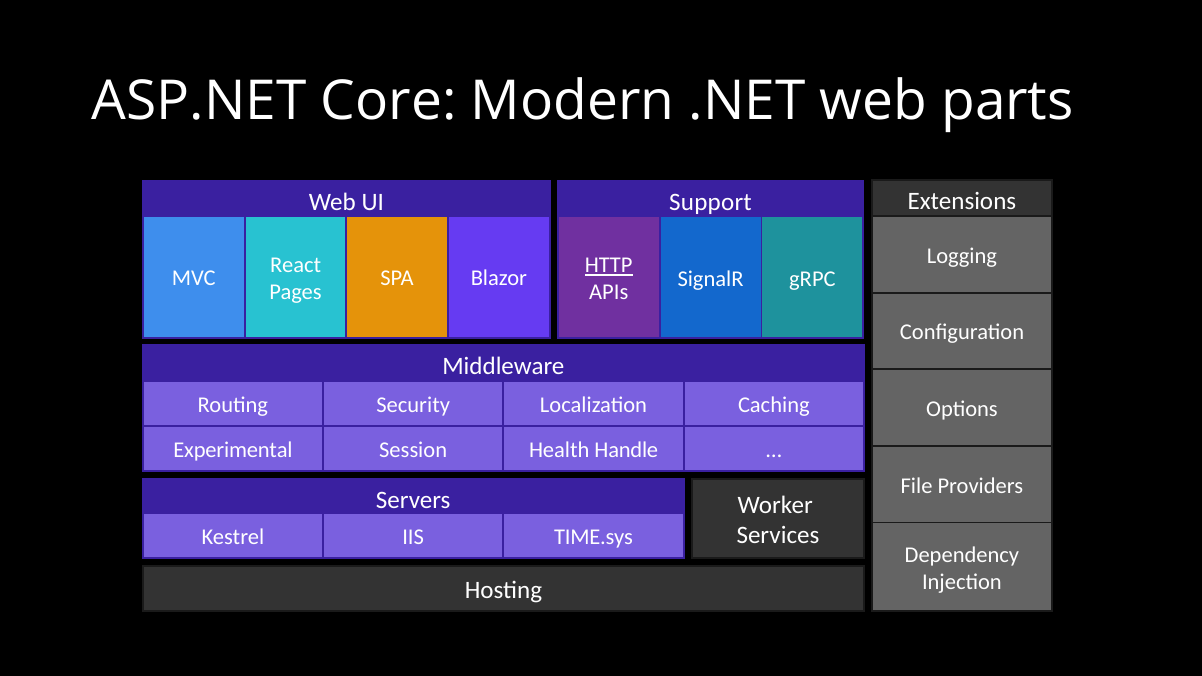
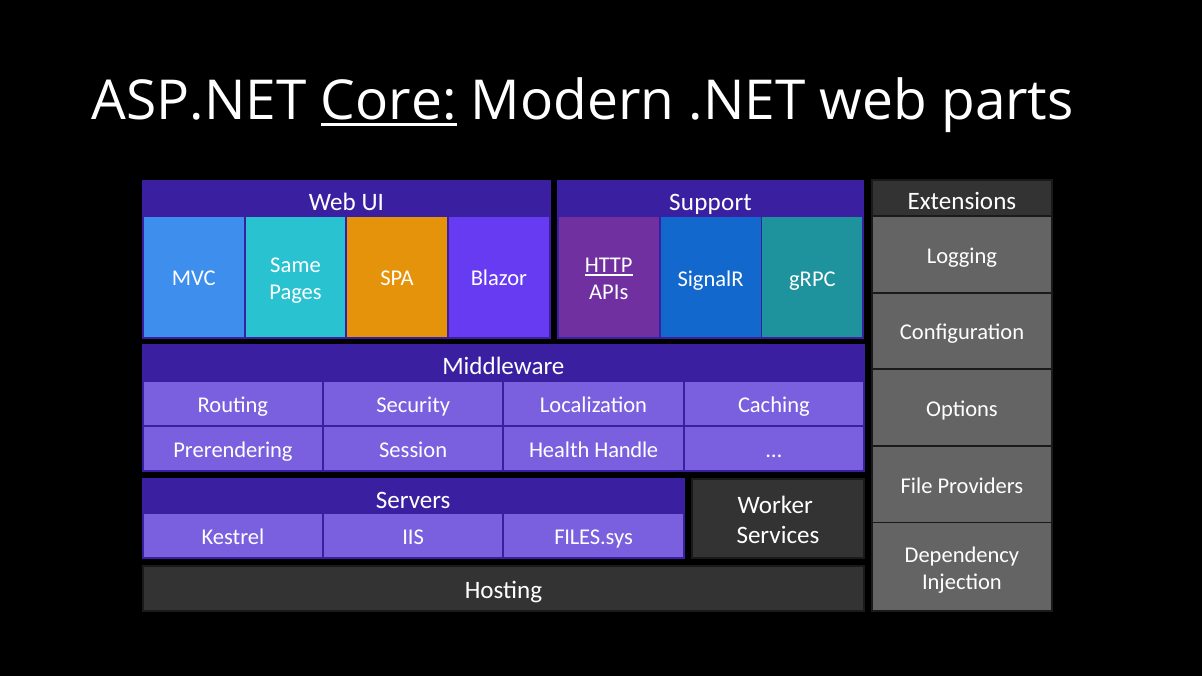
Core underline: none -> present
React: React -> Same
Experimental: Experimental -> Prerendering
TIME.sys: TIME.sys -> FILES.sys
